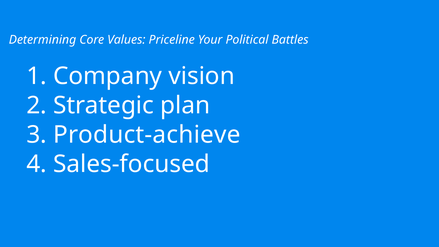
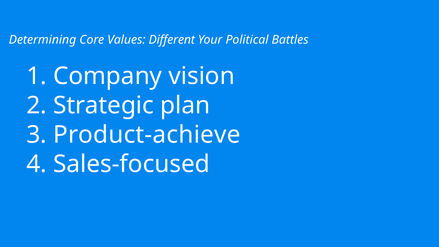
Priceline: Priceline -> Different
